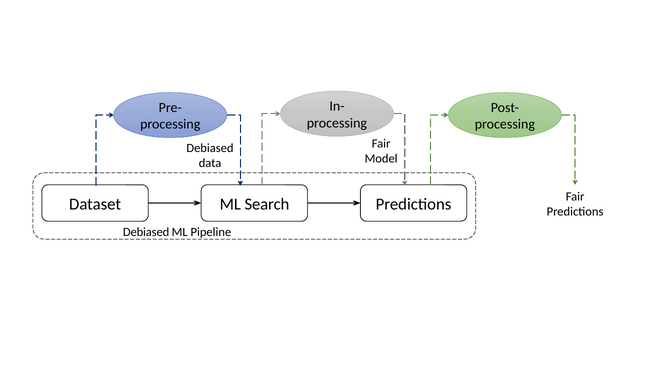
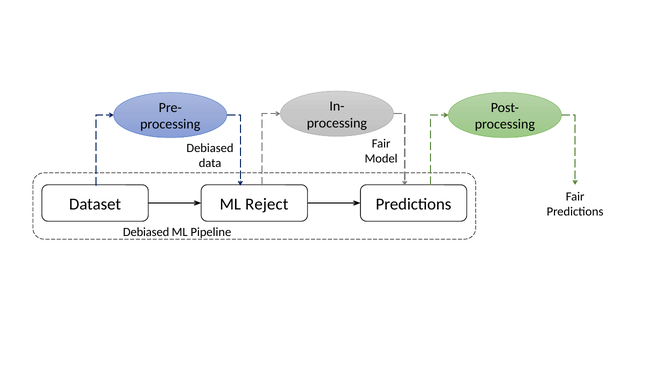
Search: Search -> Reject
